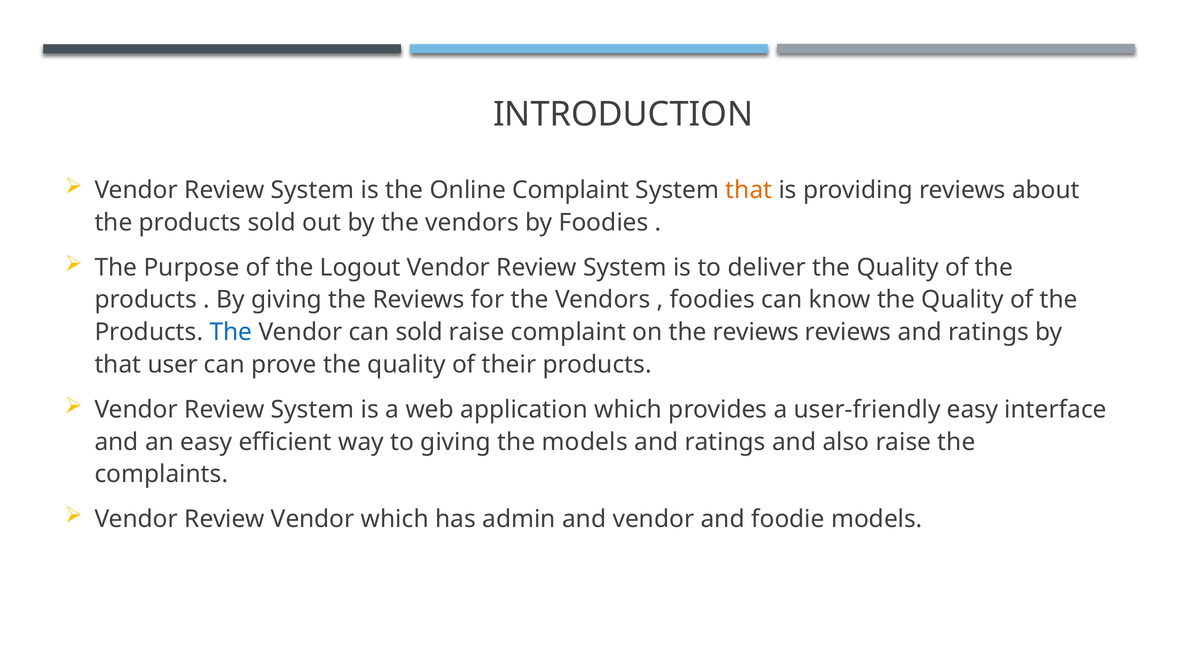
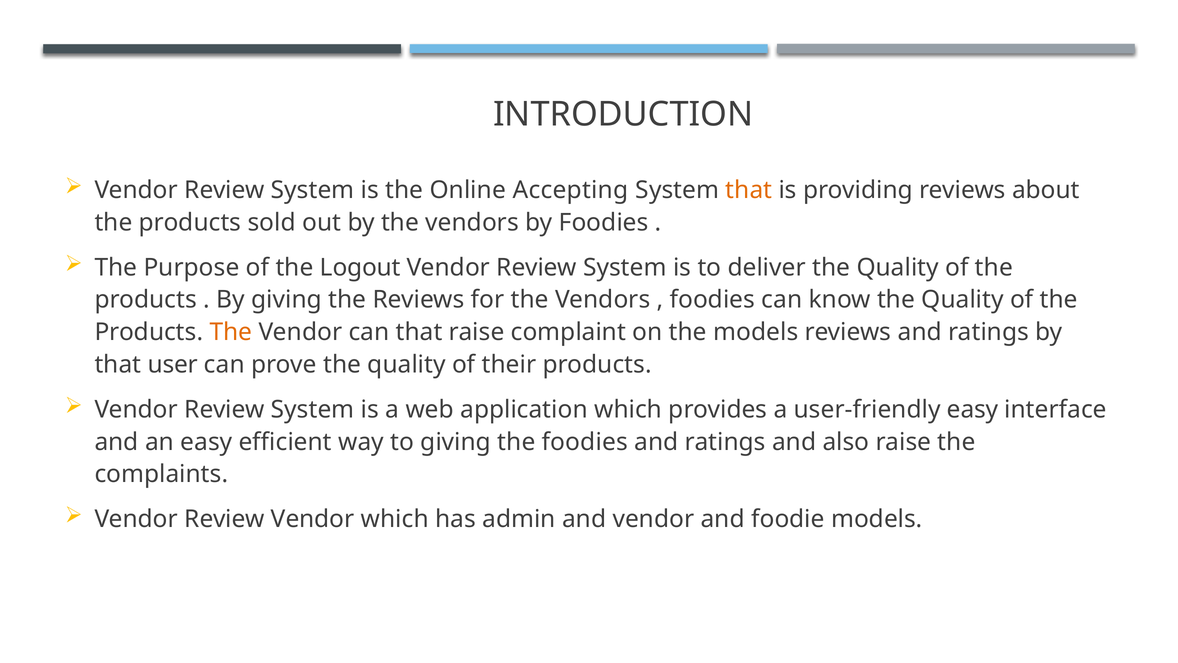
Online Complaint: Complaint -> Accepting
The at (231, 332) colour: blue -> orange
can sold: sold -> that
on the reviews: reviews -> models
the models: models -> foodies
